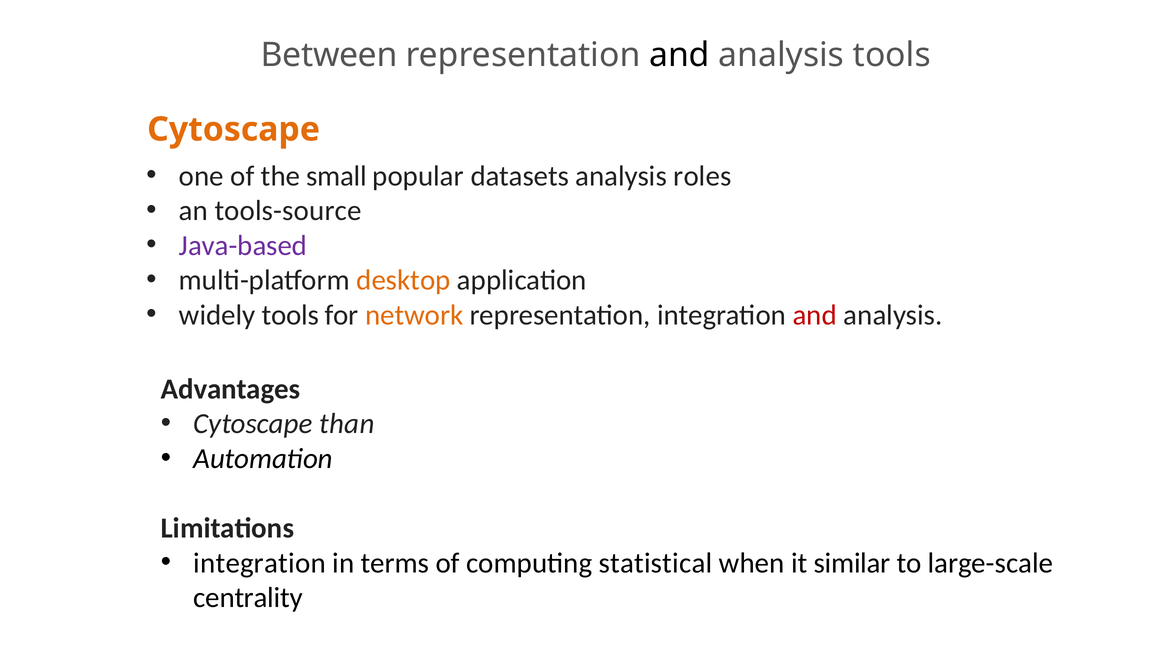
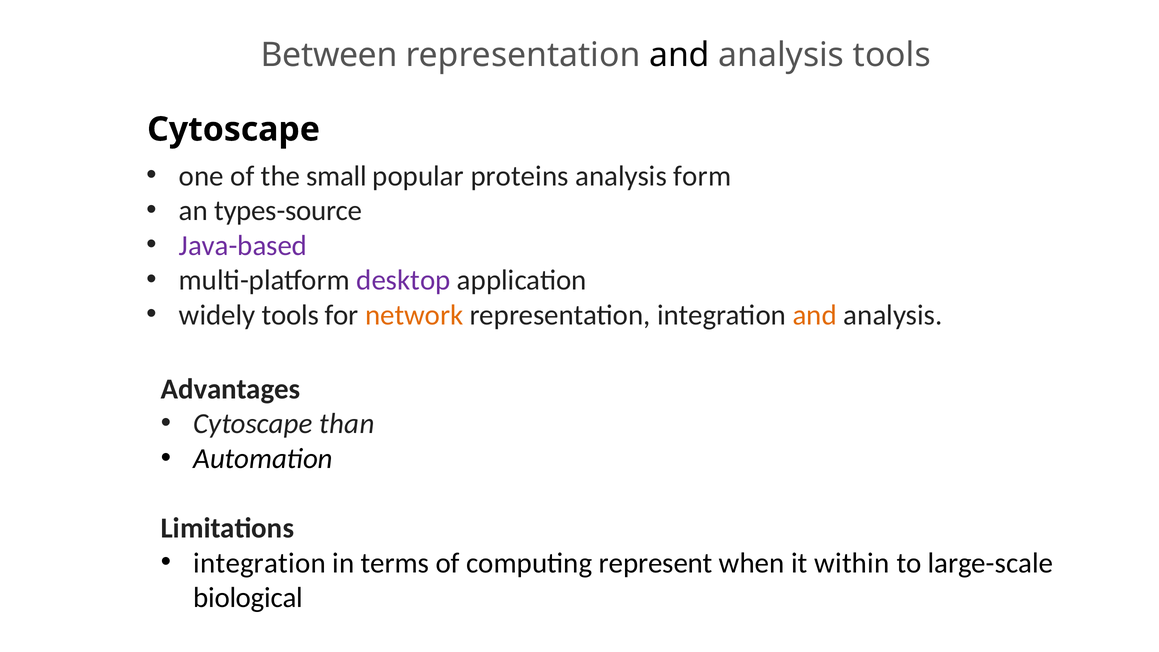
Cytoscape at (234, 129) colour: orange -> black
datasets: datasets -> proteins
roles: roles -> form
tools-source: tools-source -> types-source
desktop colour: orange -> purple
and at (815, 315) colour: red -> orange
statistical: statistical -> represent
similar: similar -> within
centrality: centrality -> biological
